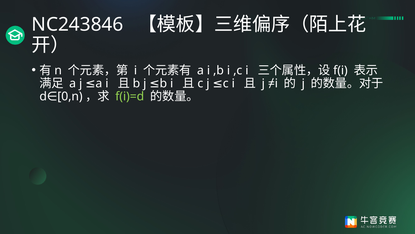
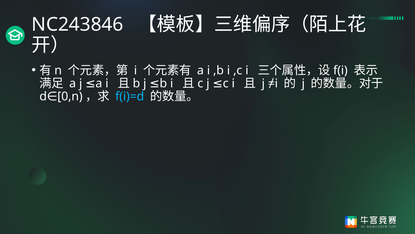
f(i)=d colour: light green -> light blue
